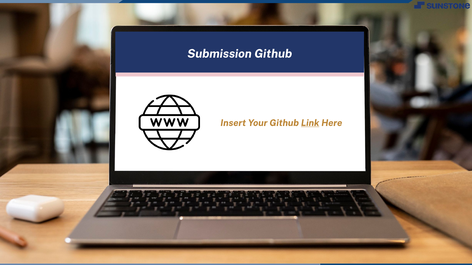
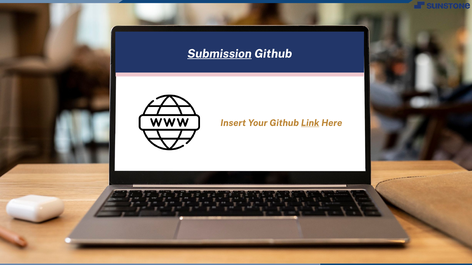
Submission underline: none -> present
